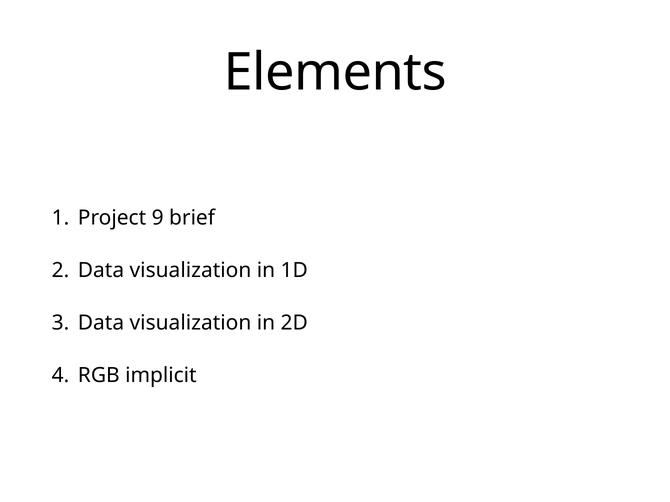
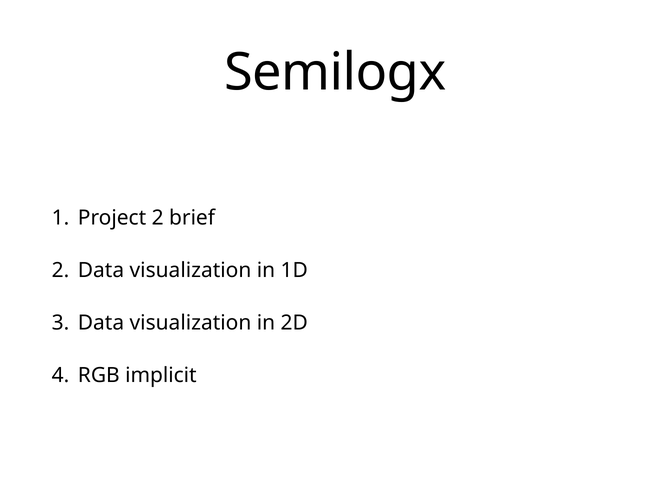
Elements: Elements -> Semilogx
Project 9: 9 -> 2
